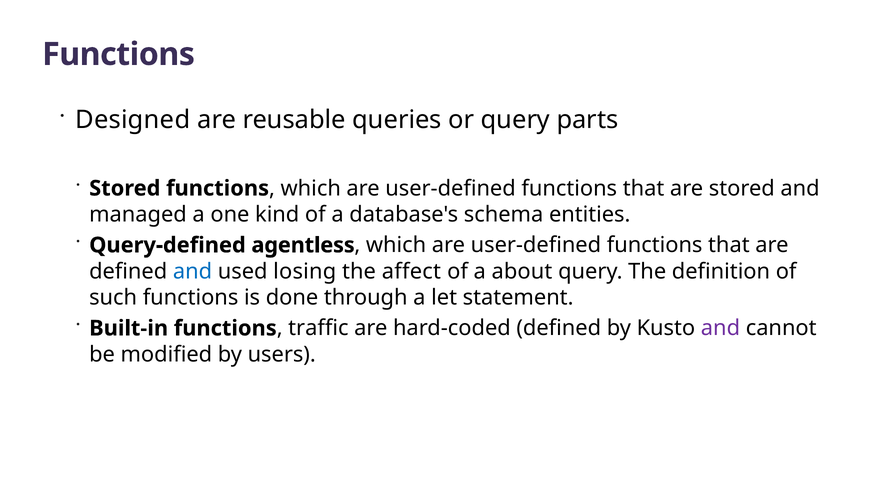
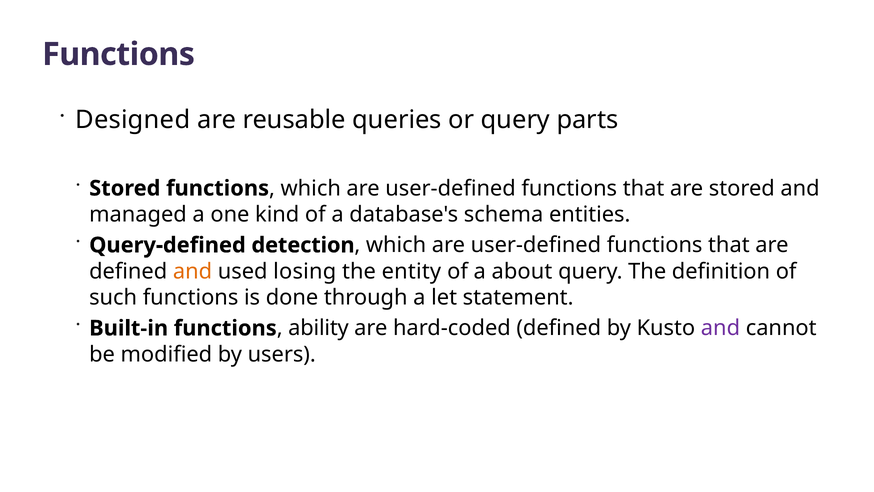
agentless: agentless -> detection
and at (193, 271) colour: blue -> orange
affect: affect -> entity
traffic: traffic -> ability
